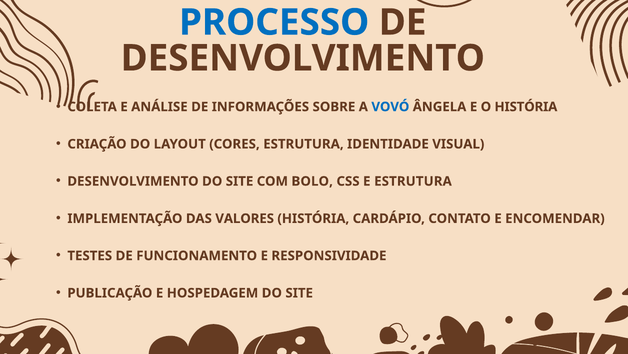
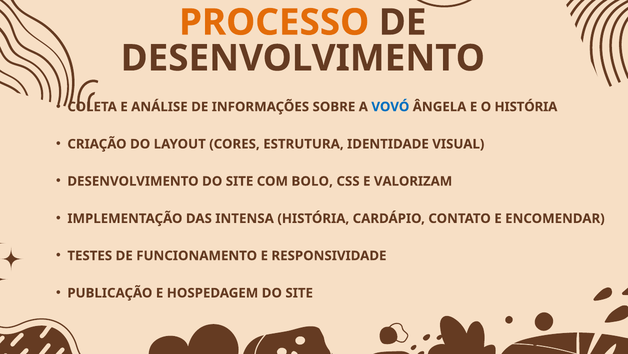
PROCESSO colour: blue -> orange
E ESTRUTURA: ESTRUTURA -> VALORIZAM
VALORES: VALORES -> INTENSA
